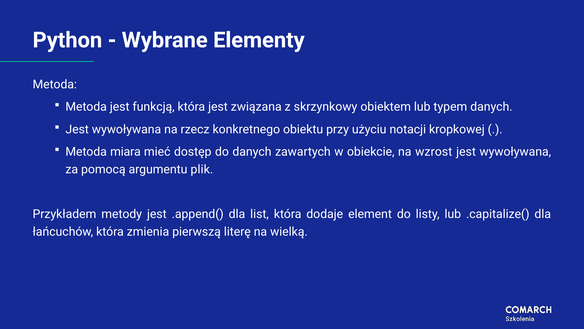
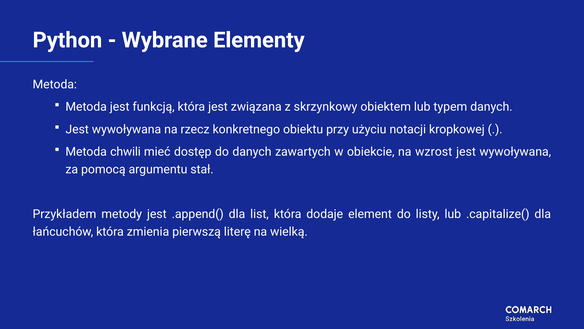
miara: miara -> chwili
plik: plik -> stał
